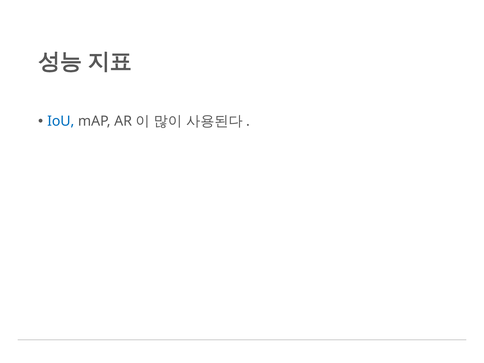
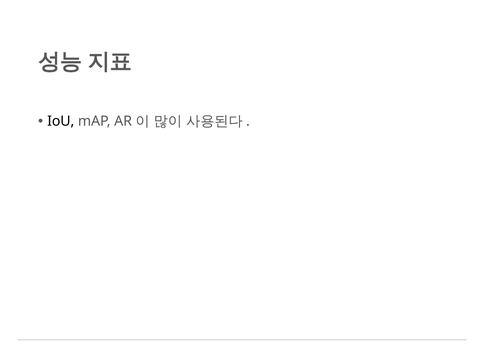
IoU colour: blue -> black
